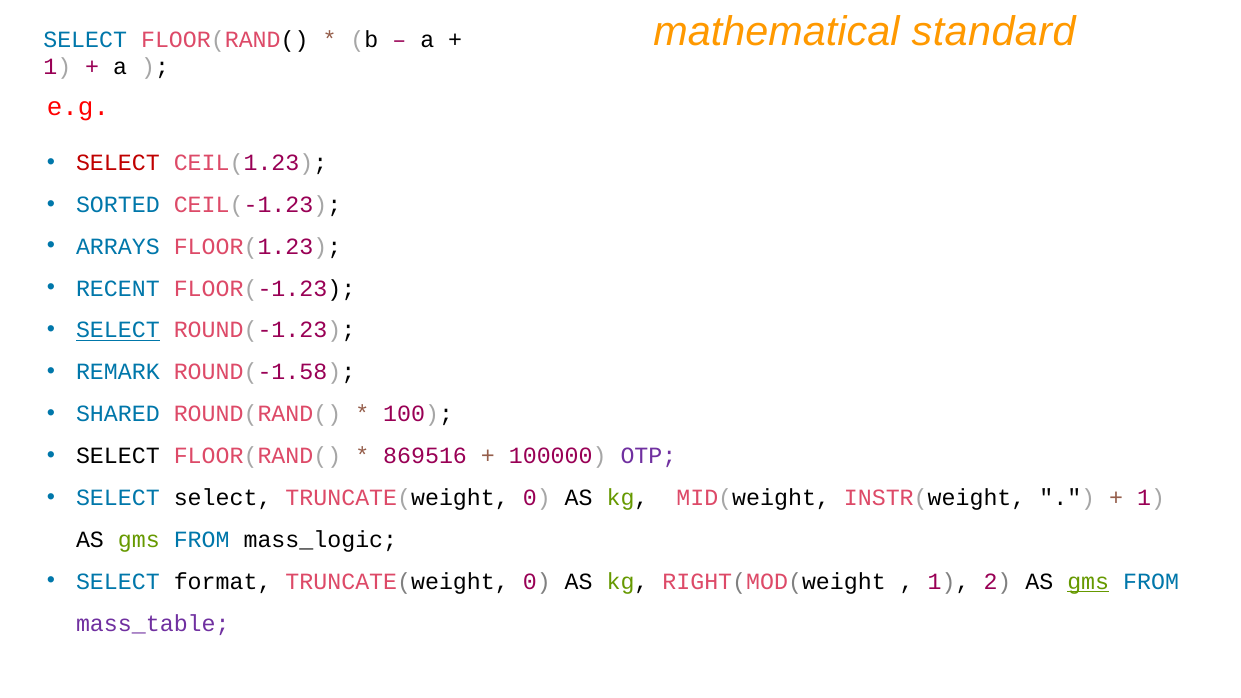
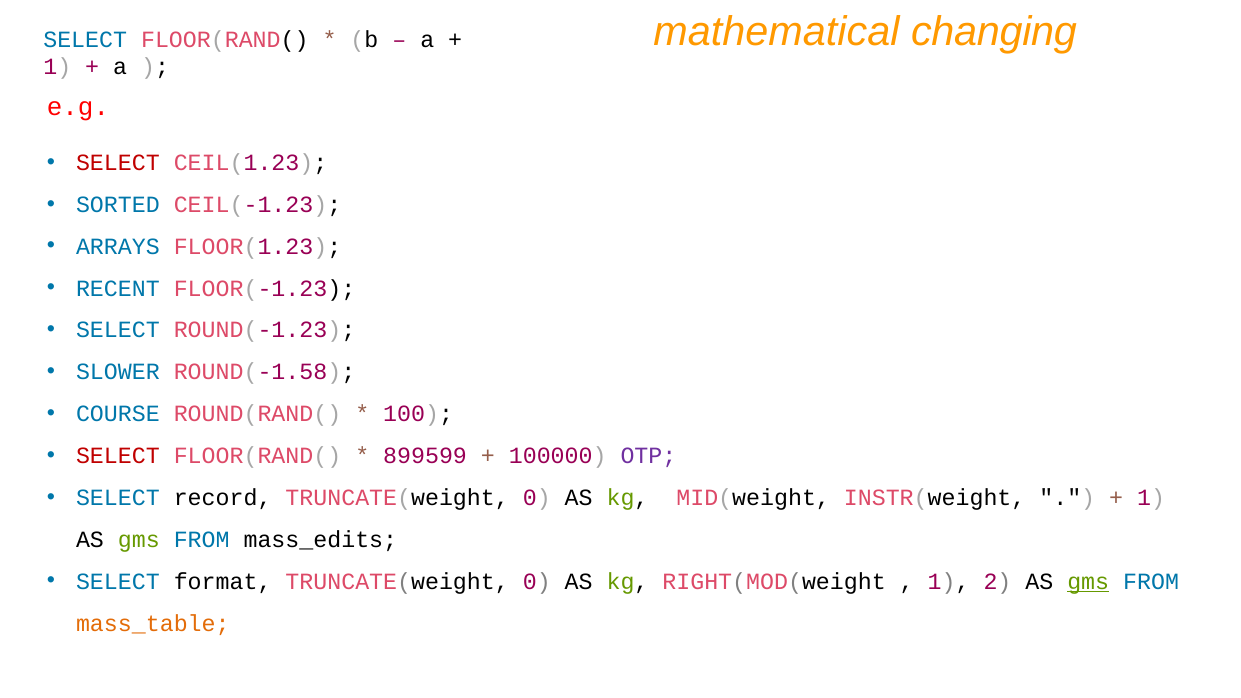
standard: standard -> changing
SELECT at (118, 330) underline: present -> none
REMARK: REMARK -> SLOWER
SHARED: SHARED -> COURSE
SELECT at (118, 456) colour: black -> red
869516: 869516 -> 899599
SELECT select: select -> record
mass_logic: mass_logic -> mass_edits
mass_table colour: purple -> orange
